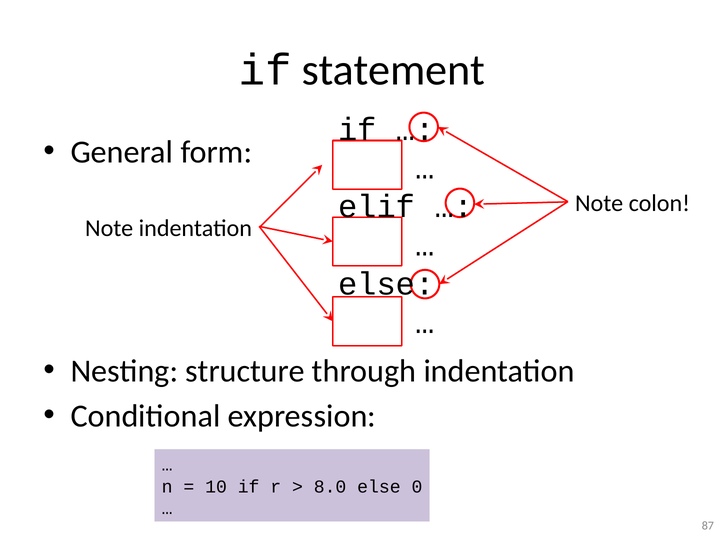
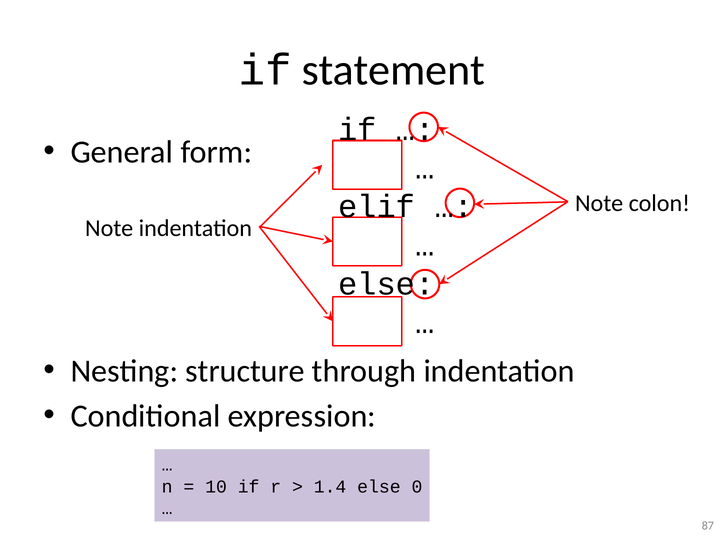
8.0: 8.0 -> 1.4
